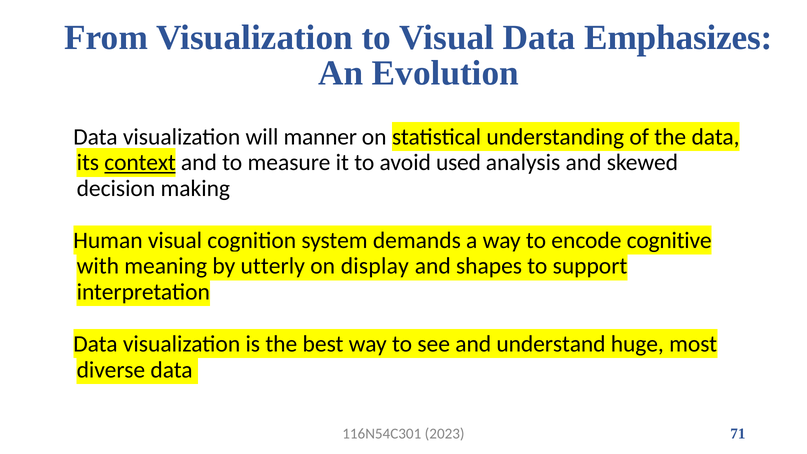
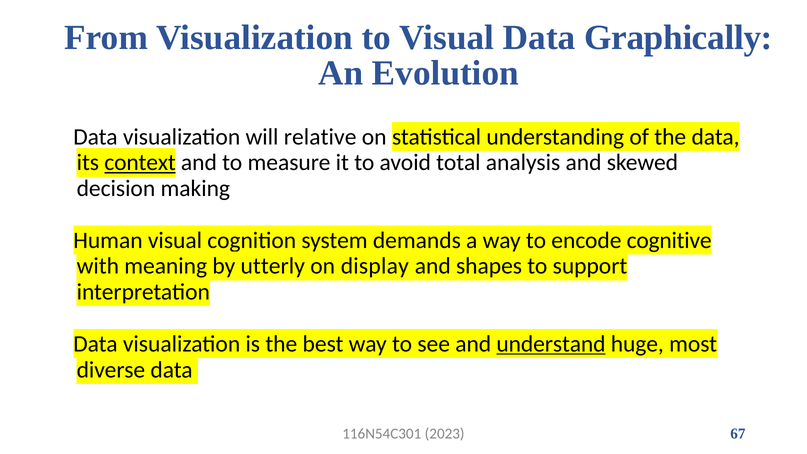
Emphasizes: Emphasizes -> Graphically
manner: manner -> relative
used: used -> total
understand underline: none -> present
71: 71 -> 67
